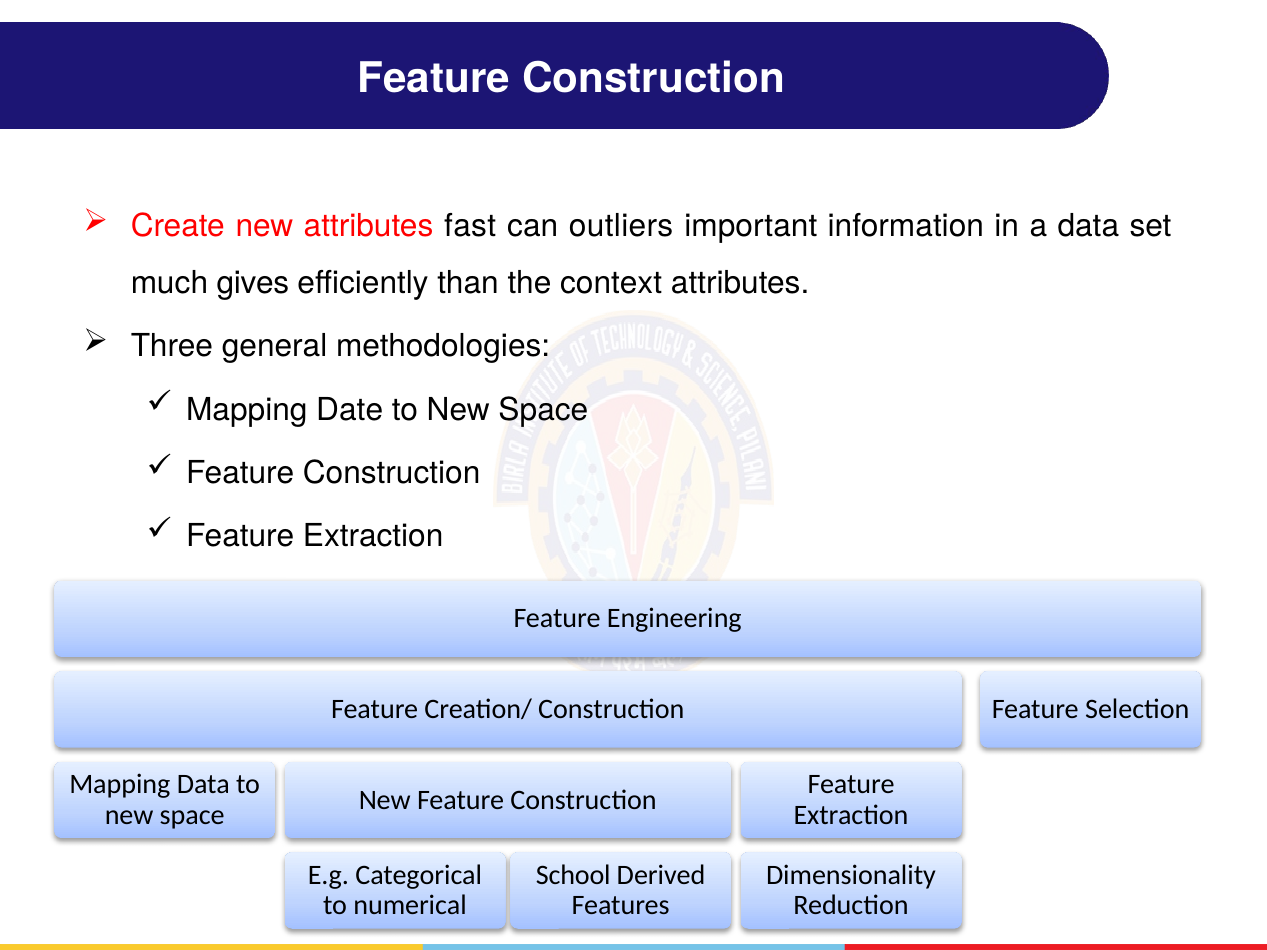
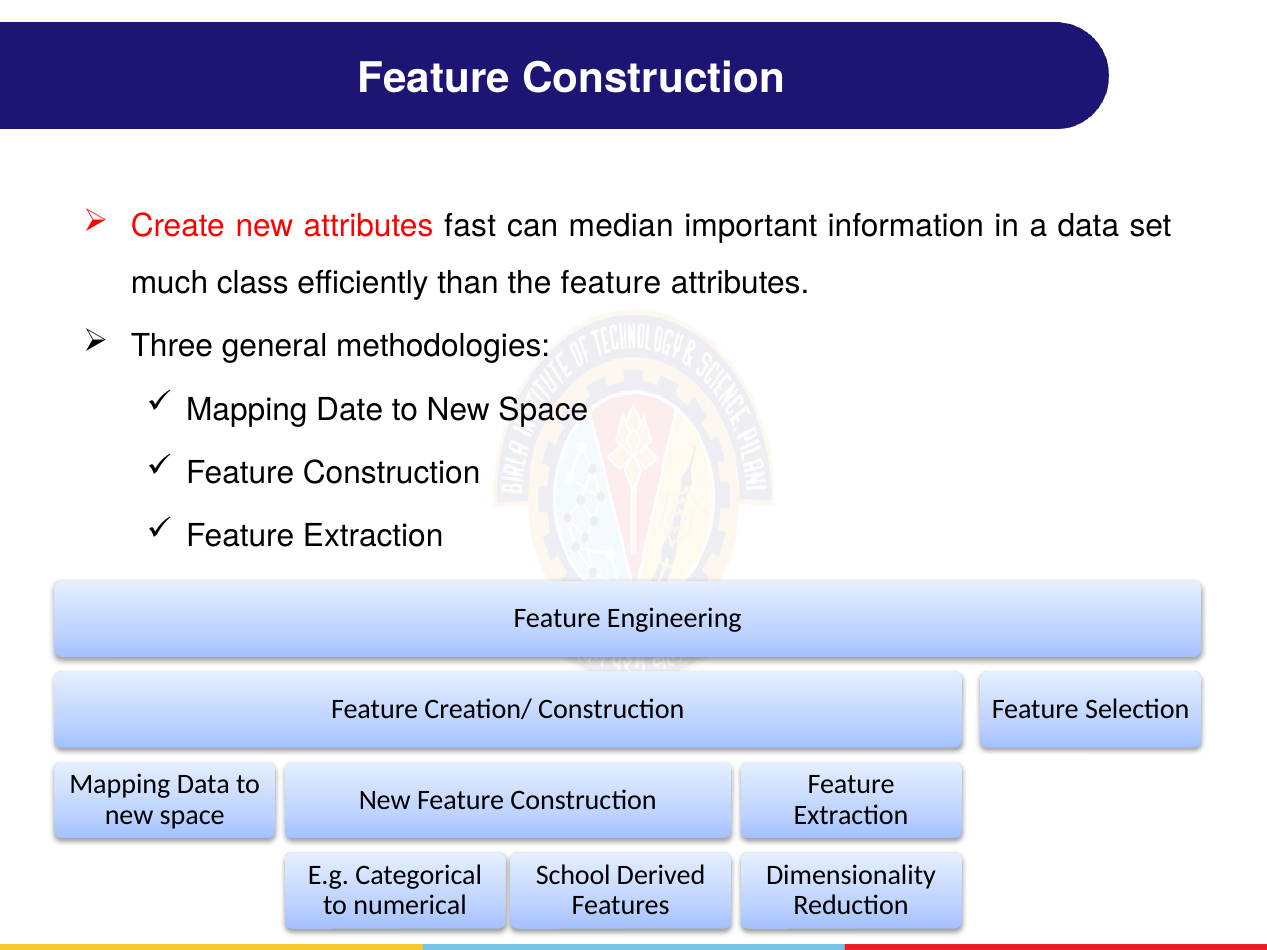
outliers: outliers -> median
gives: gives -> class
the context: context -> feature
